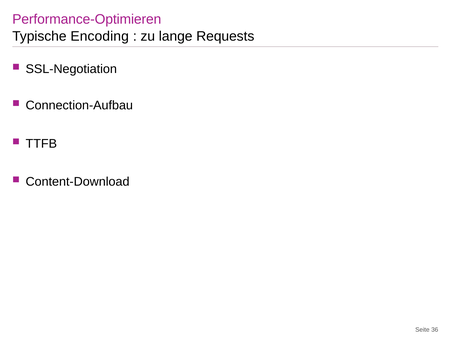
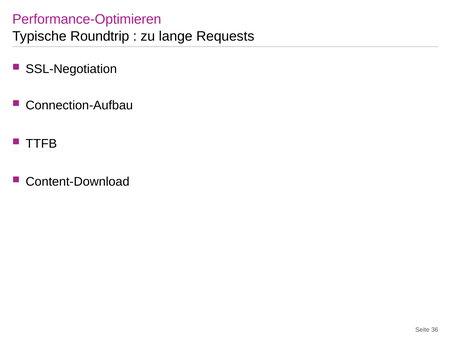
Encoding: Encoding -> Roundtrip
